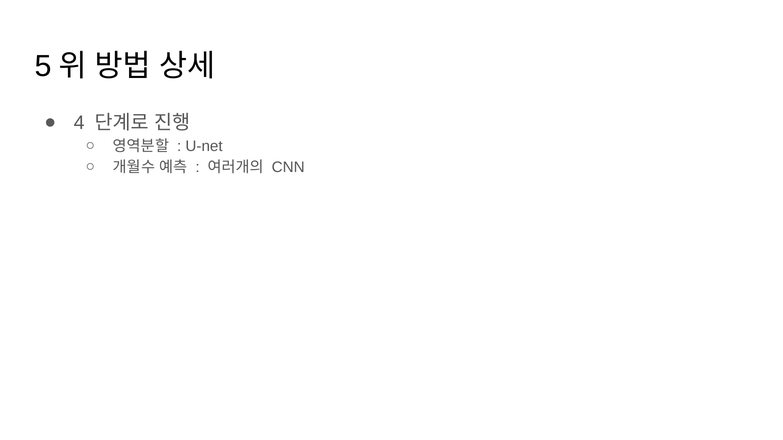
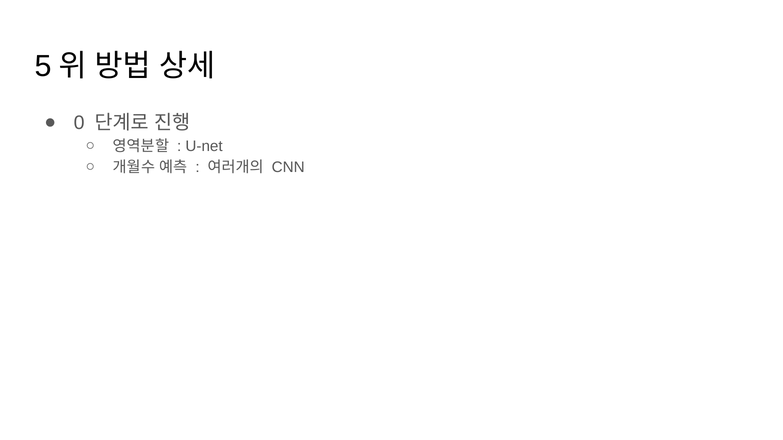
4: 4 -> 0
